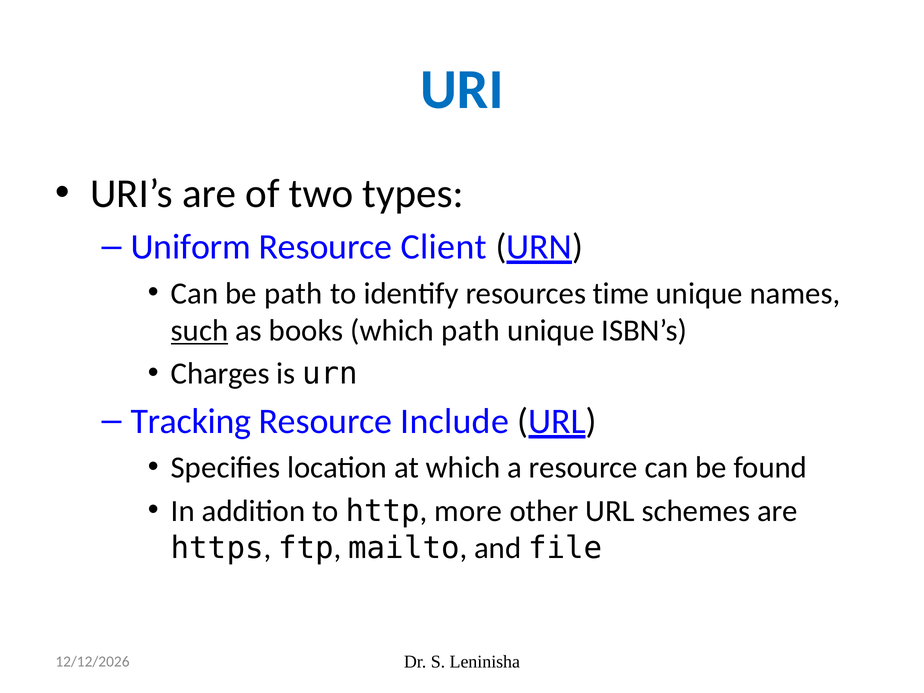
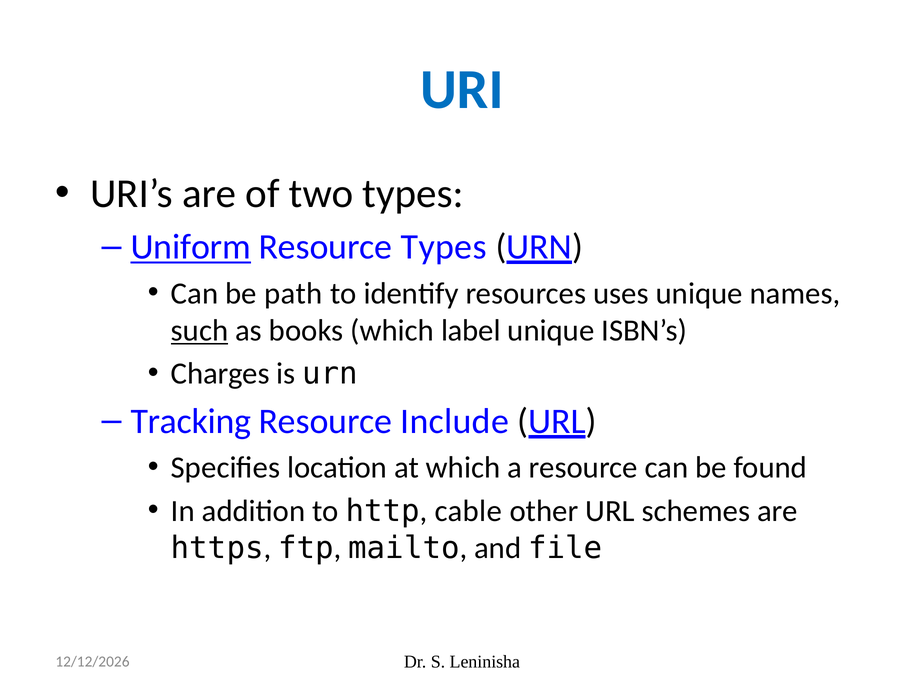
Uniform underline: none -> present
Resource Client: Client -> Types
time: time -> uses
which path: path -> label
more: more -> cable
